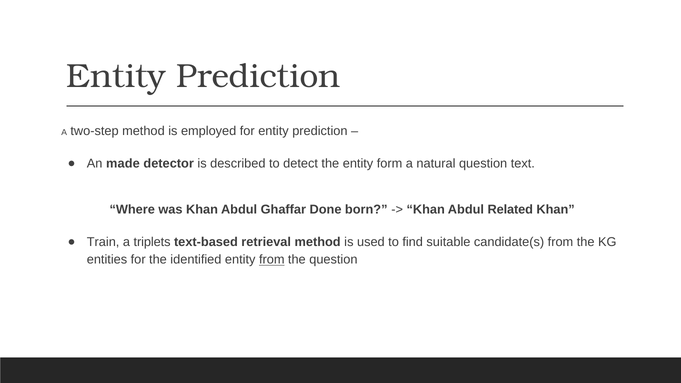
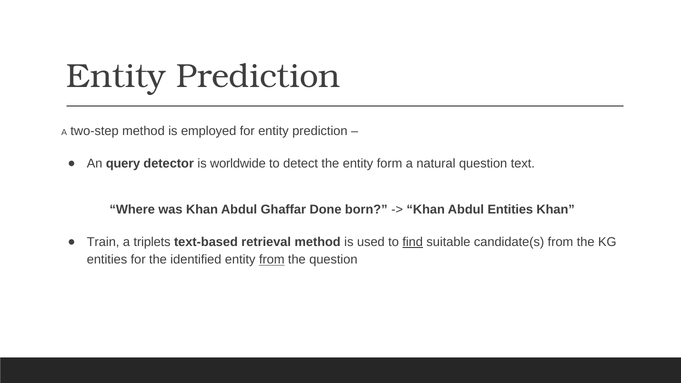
made: made -> query
described: described -> worldwide
Abdul Related: Related -> Entities
find underline: none -> present
